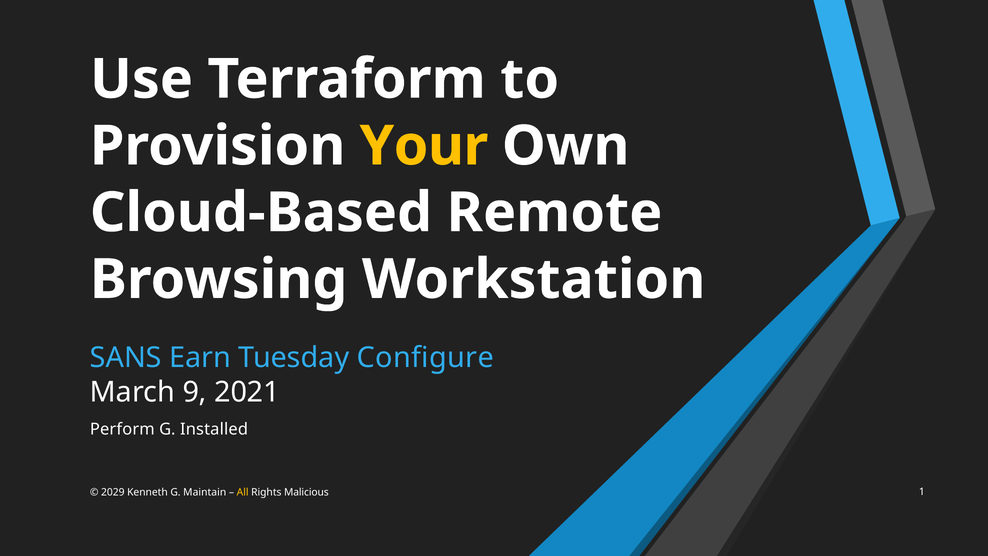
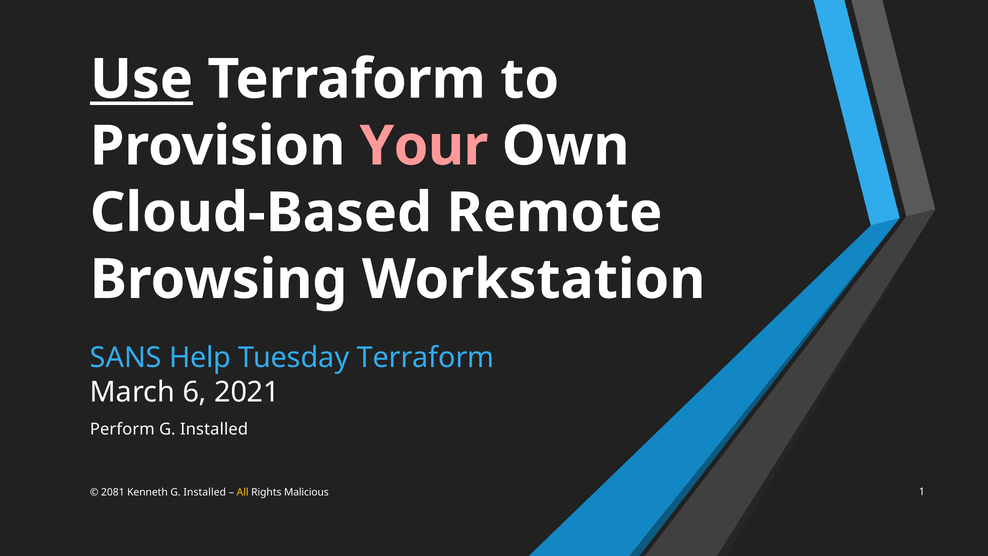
Use underline: none -> present
Your colour: yellow -> pink
Earn: Earn -> Help
Tuesday Configure: Configure -> Terraform
9: 9 -> 6
2029: 2029 -> 2081
Kenneth G Maintain: Maintain -> Installed
